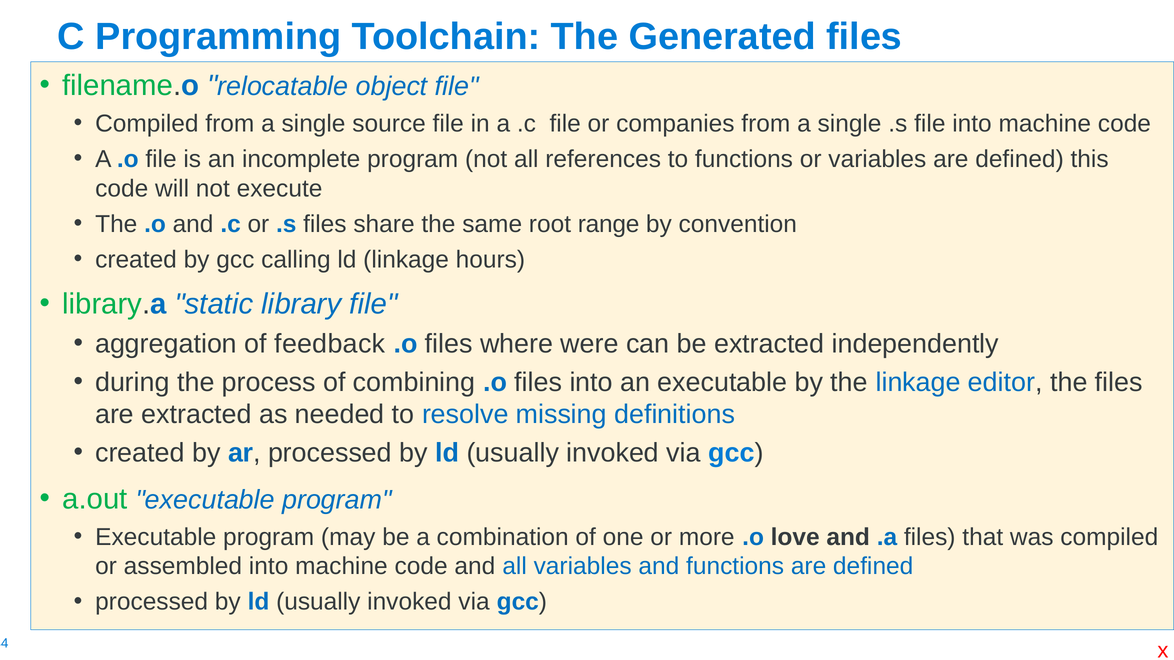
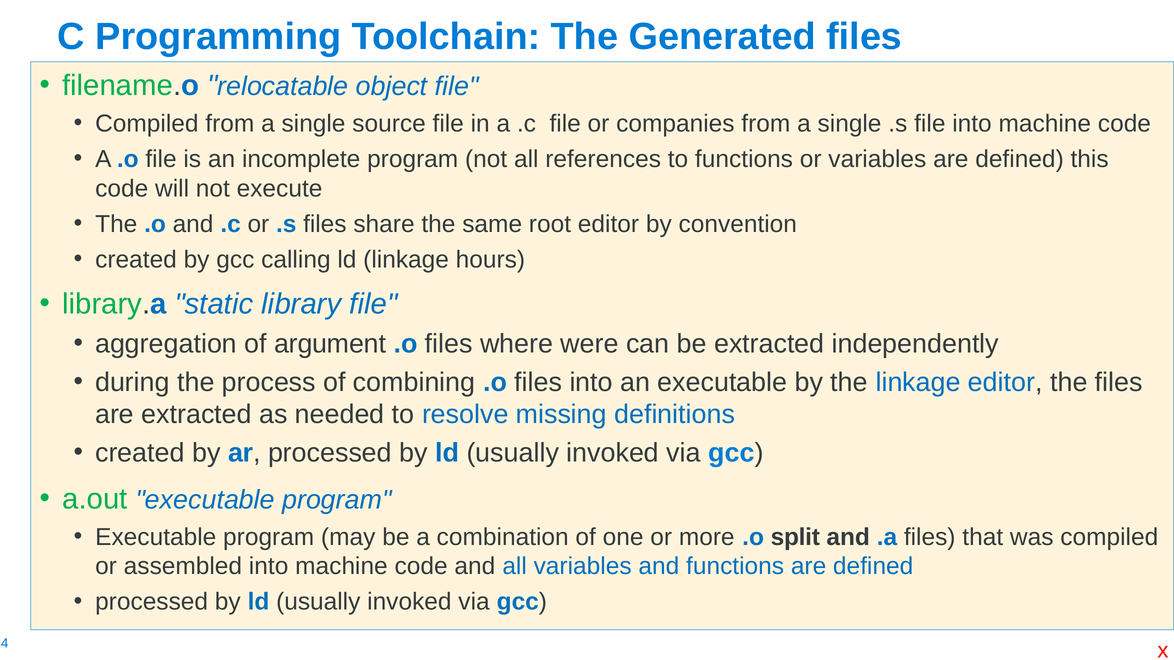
root range: range -> editor
feedback: feedback -> argument
love: love -> split
